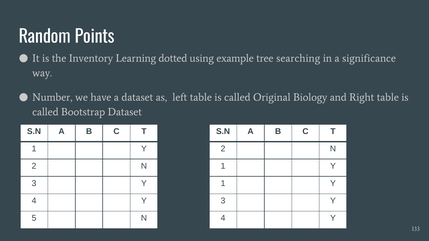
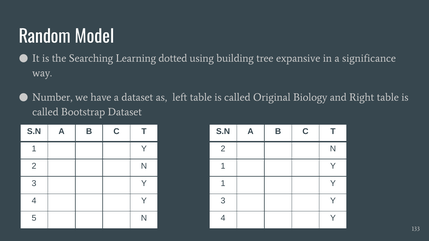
Points: Points -> Model
Inventory: Inventory -> Searching
example: example -> building
searching: searching -> expansive
